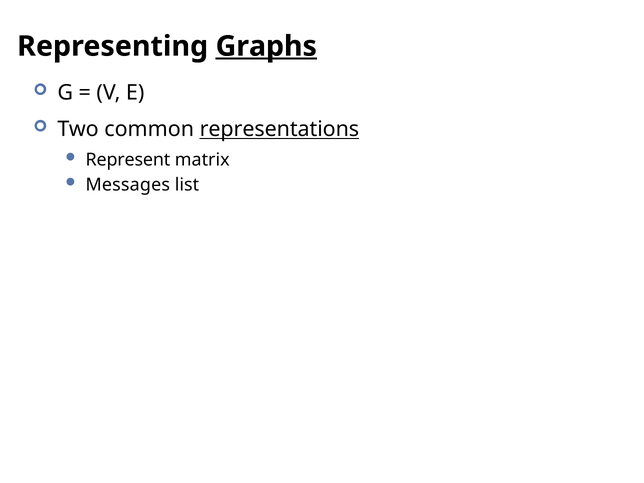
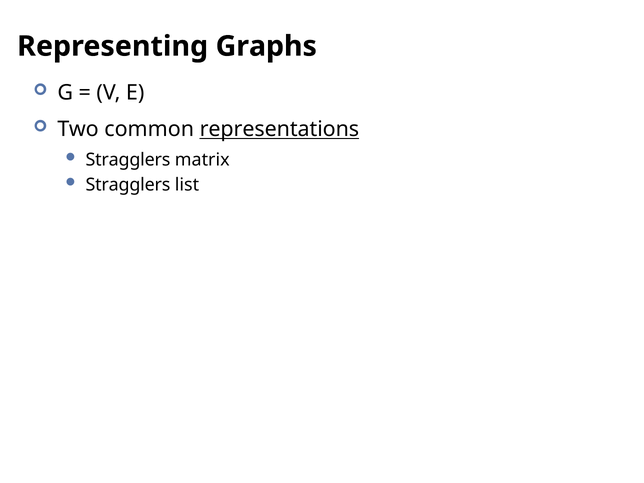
Graphs underline: present -> none
Represent at (128, 160): Represent -> Stragglers
Messages at (128, 185): Messages -> Stragglers
